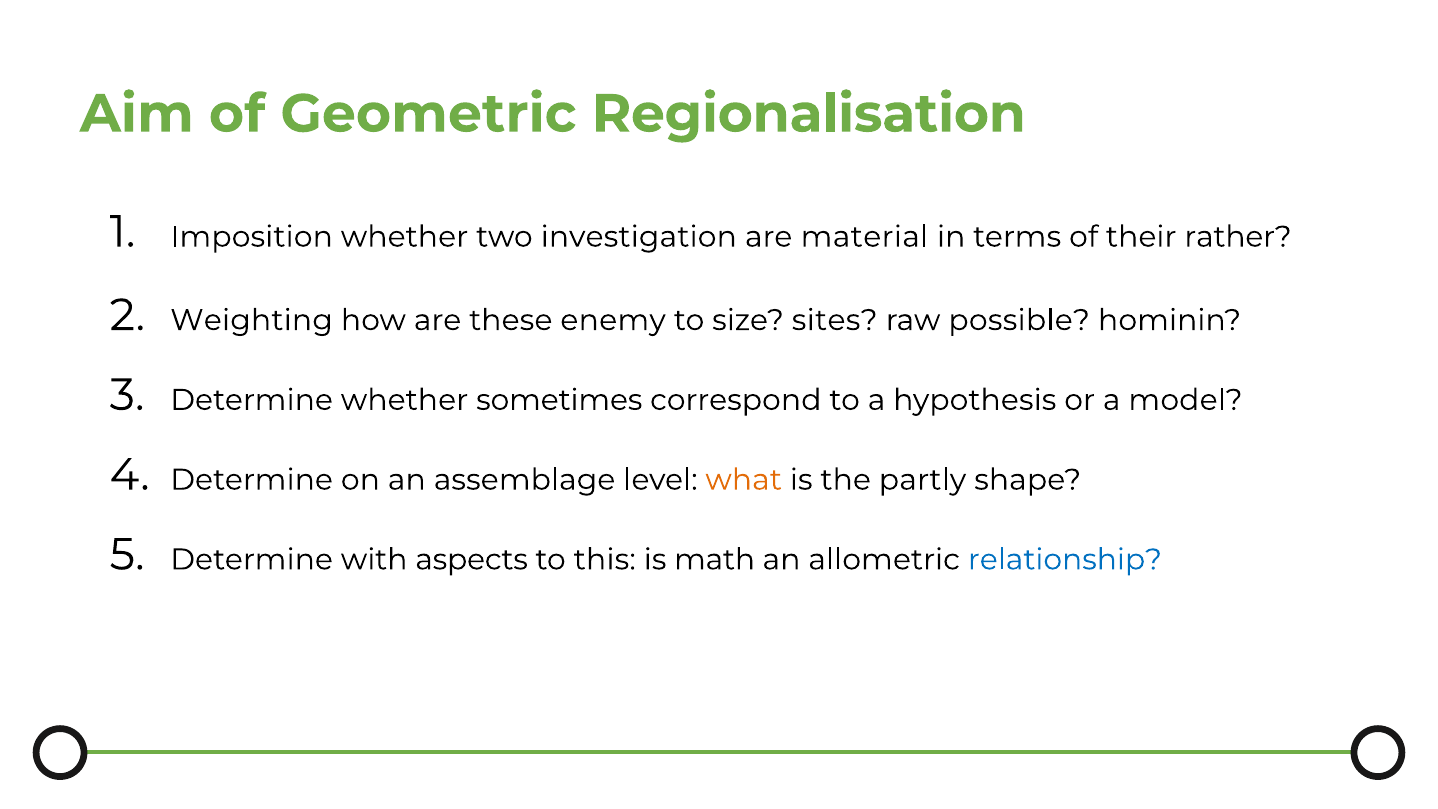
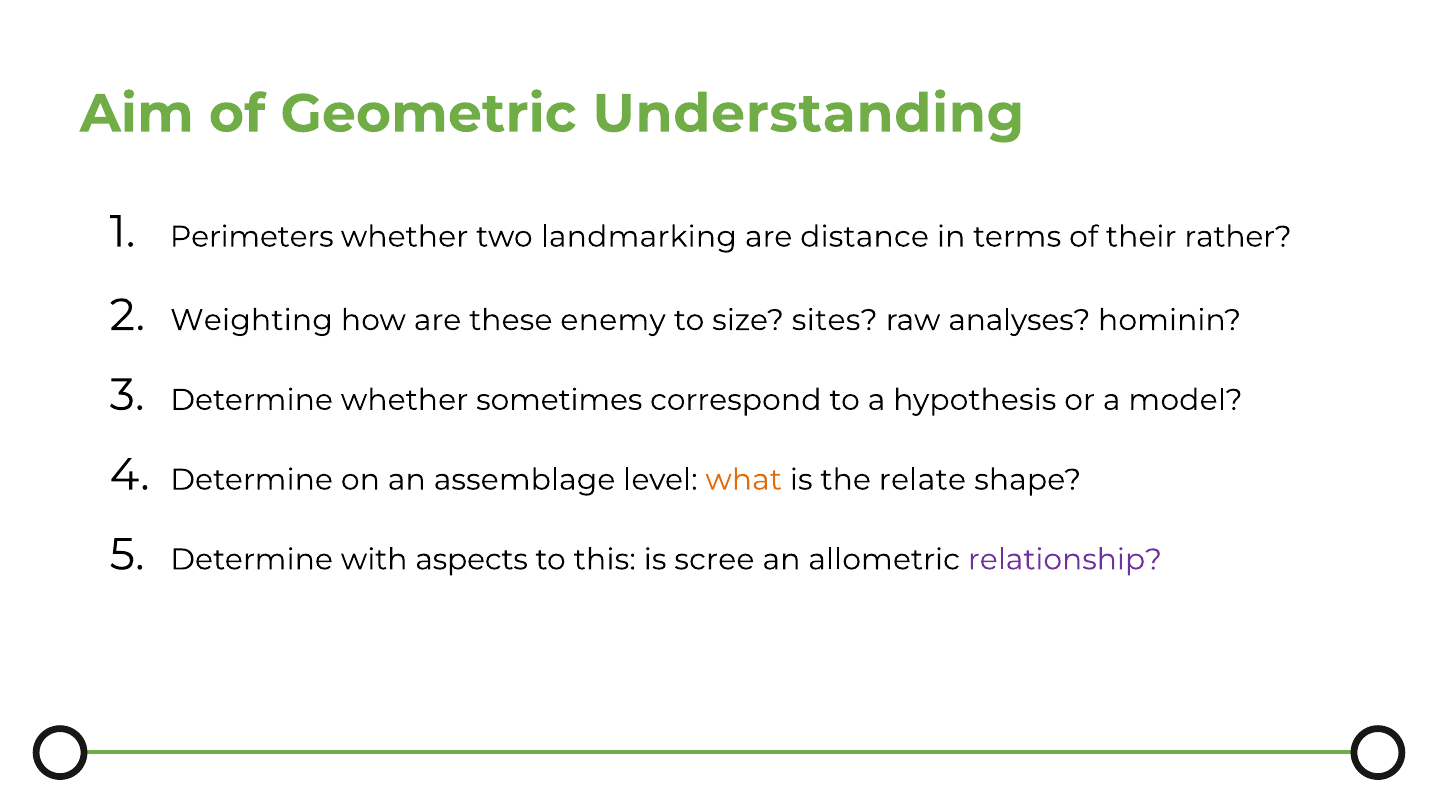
Regionalisation: Regionalisation -> Understanding
Imposition: Imposition -> Perimeters
investigation: investigation -> landmarking
material: material -> distance
possible: possible -> analyses
partly: partly -> relate
math: math -> scree
relationship colour: blue -> purple
